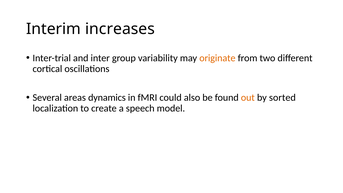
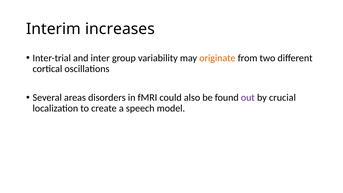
dynamics: dynamics -> disorders
out colour: orange -> purple
sorted: sorted -> crucial
